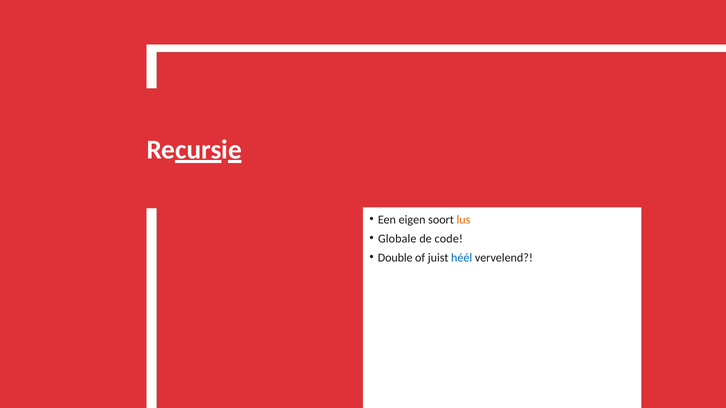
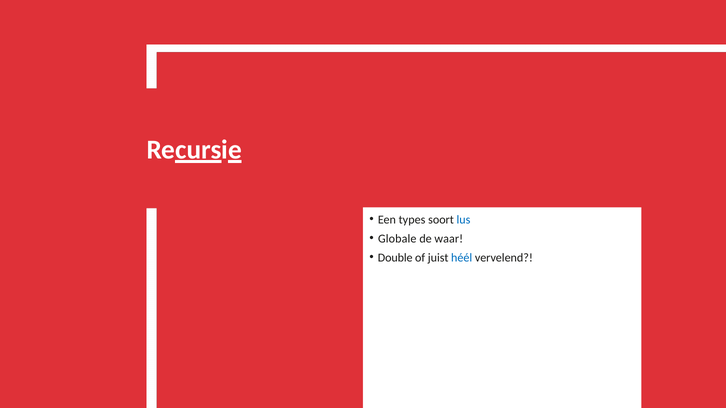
eigen: eigen -> types
lus colour: orange -> blue
code: code -> waar
